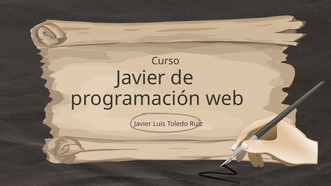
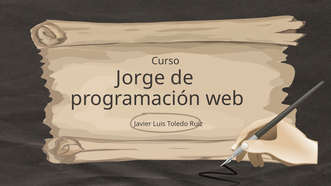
Javier at (141, 78): Javier -> Jorge
